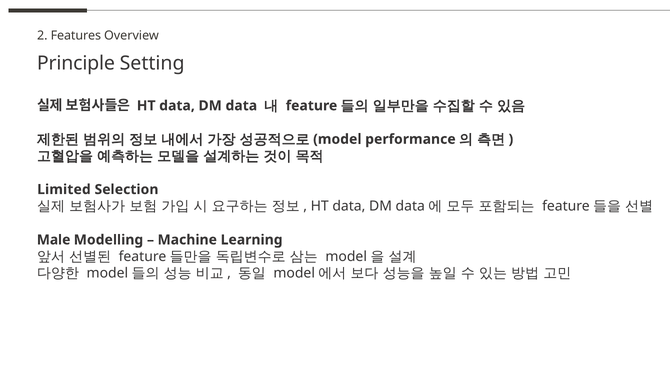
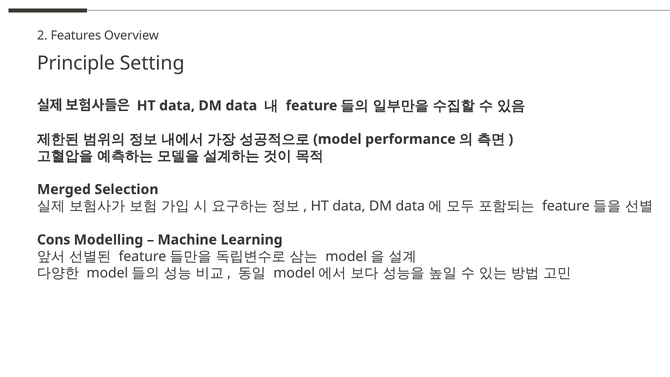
Limited: Limited -> Merged
Male: Male -> Cons
